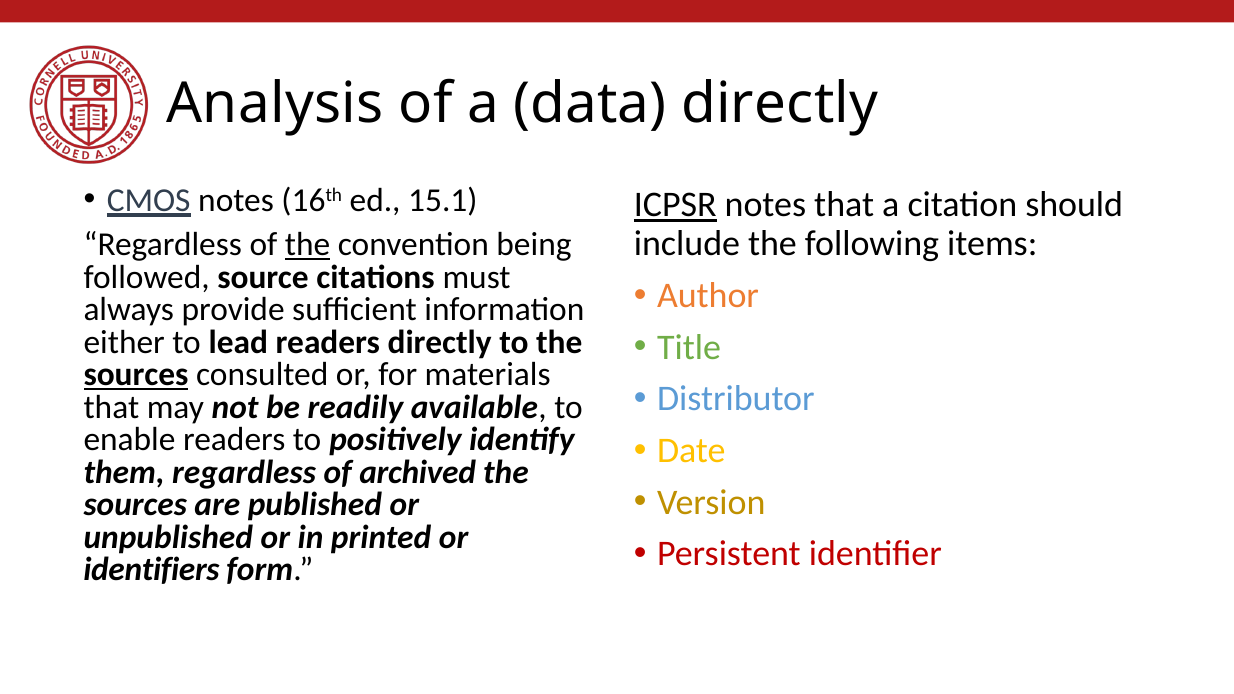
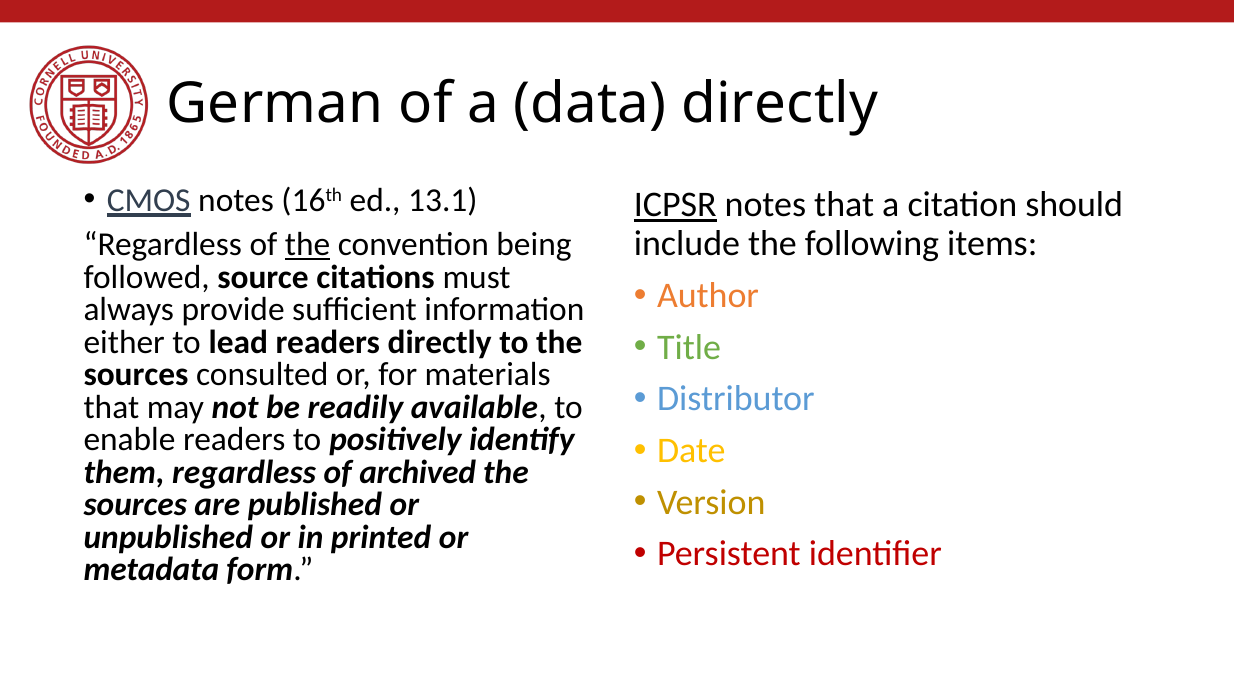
Analysis: Analysis -> German
15.1: 15.1 -> 13.1
sources at (136, 375) underline: present -> none
identifiers: identifiers -> metadata
